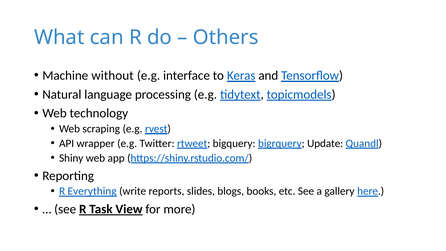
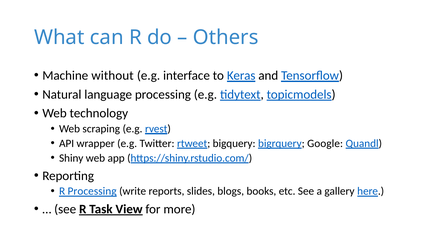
Update: Update -> Google
R Everything: Everything -> Processing
